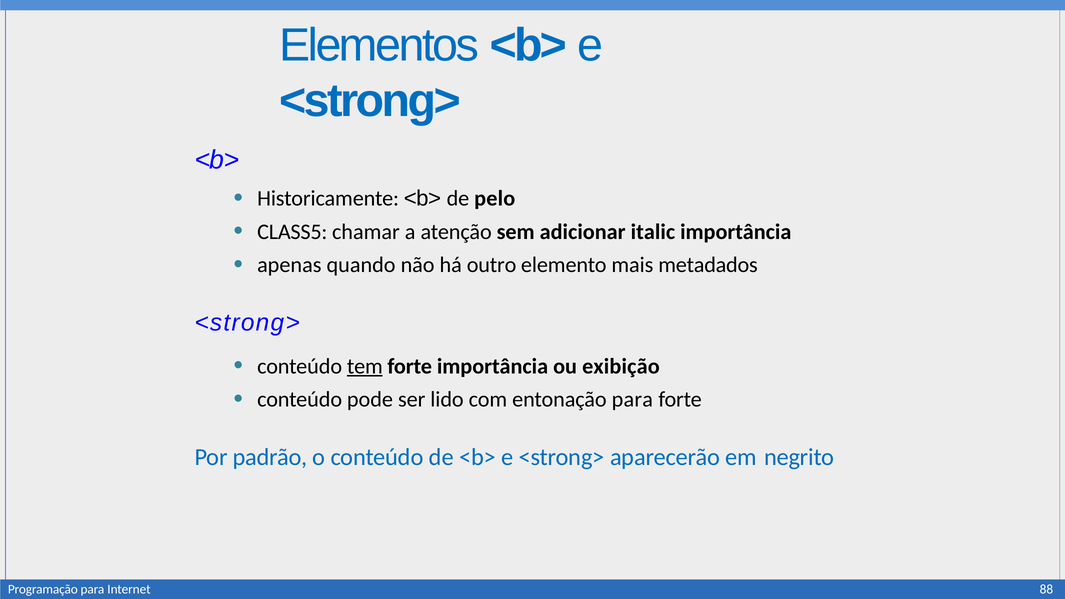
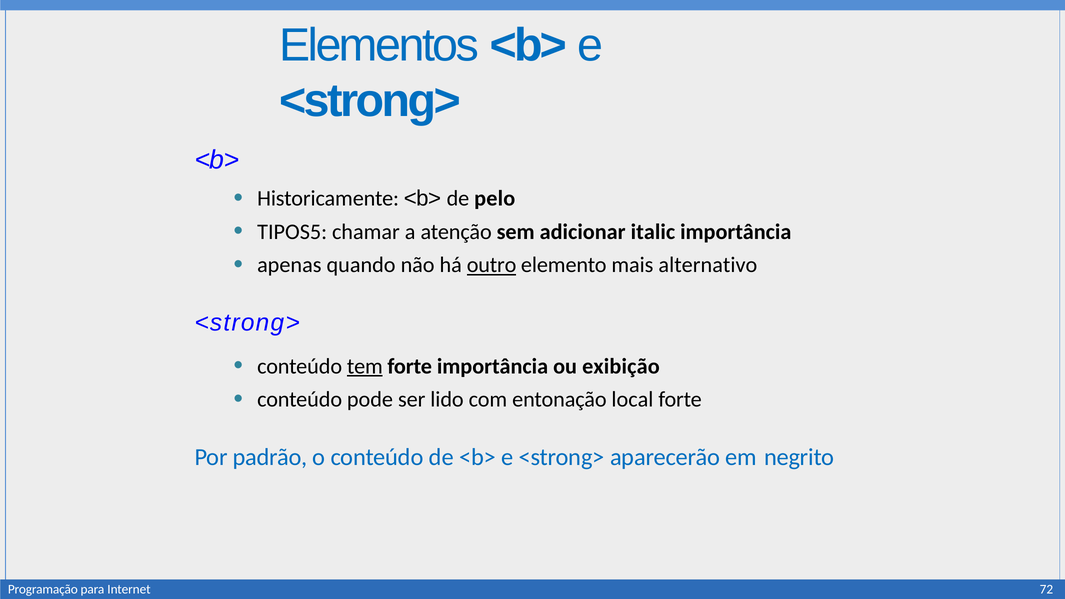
CLASS5: CLASS5 -> TIPOS5
outro underline: none -> present
metadados: metadados -> alternativo
entonação para: para -> local
88: 88 -> 72
